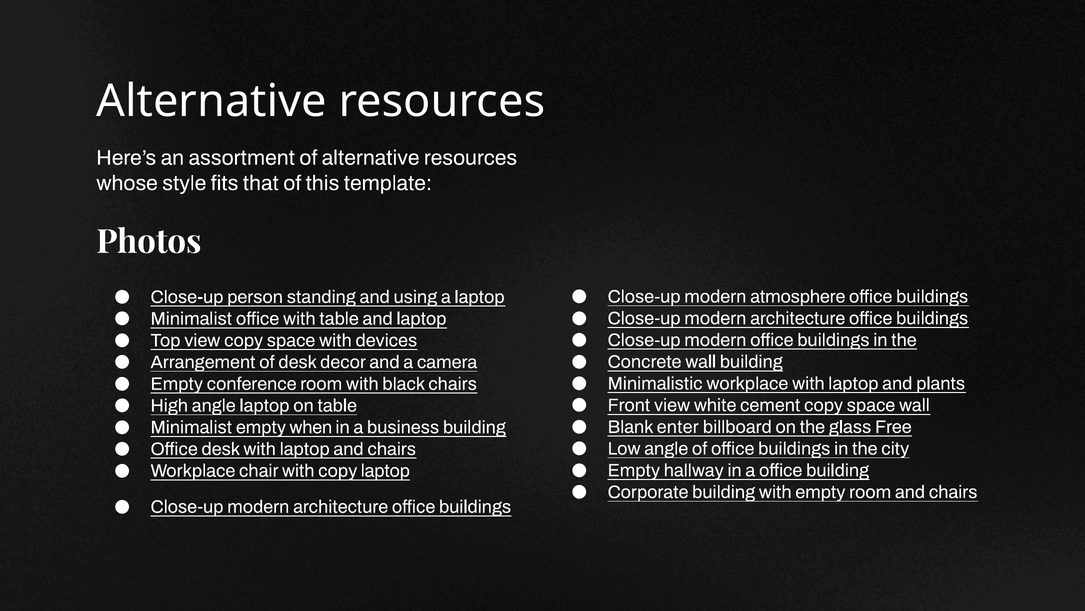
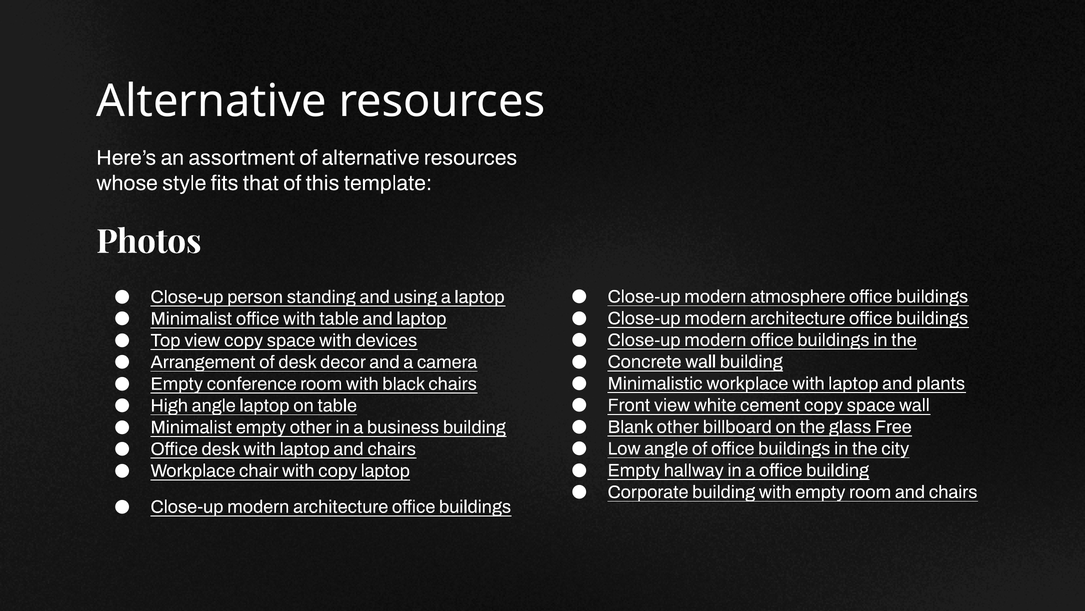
Blank enter: enter -> other
empty when: when -> other
